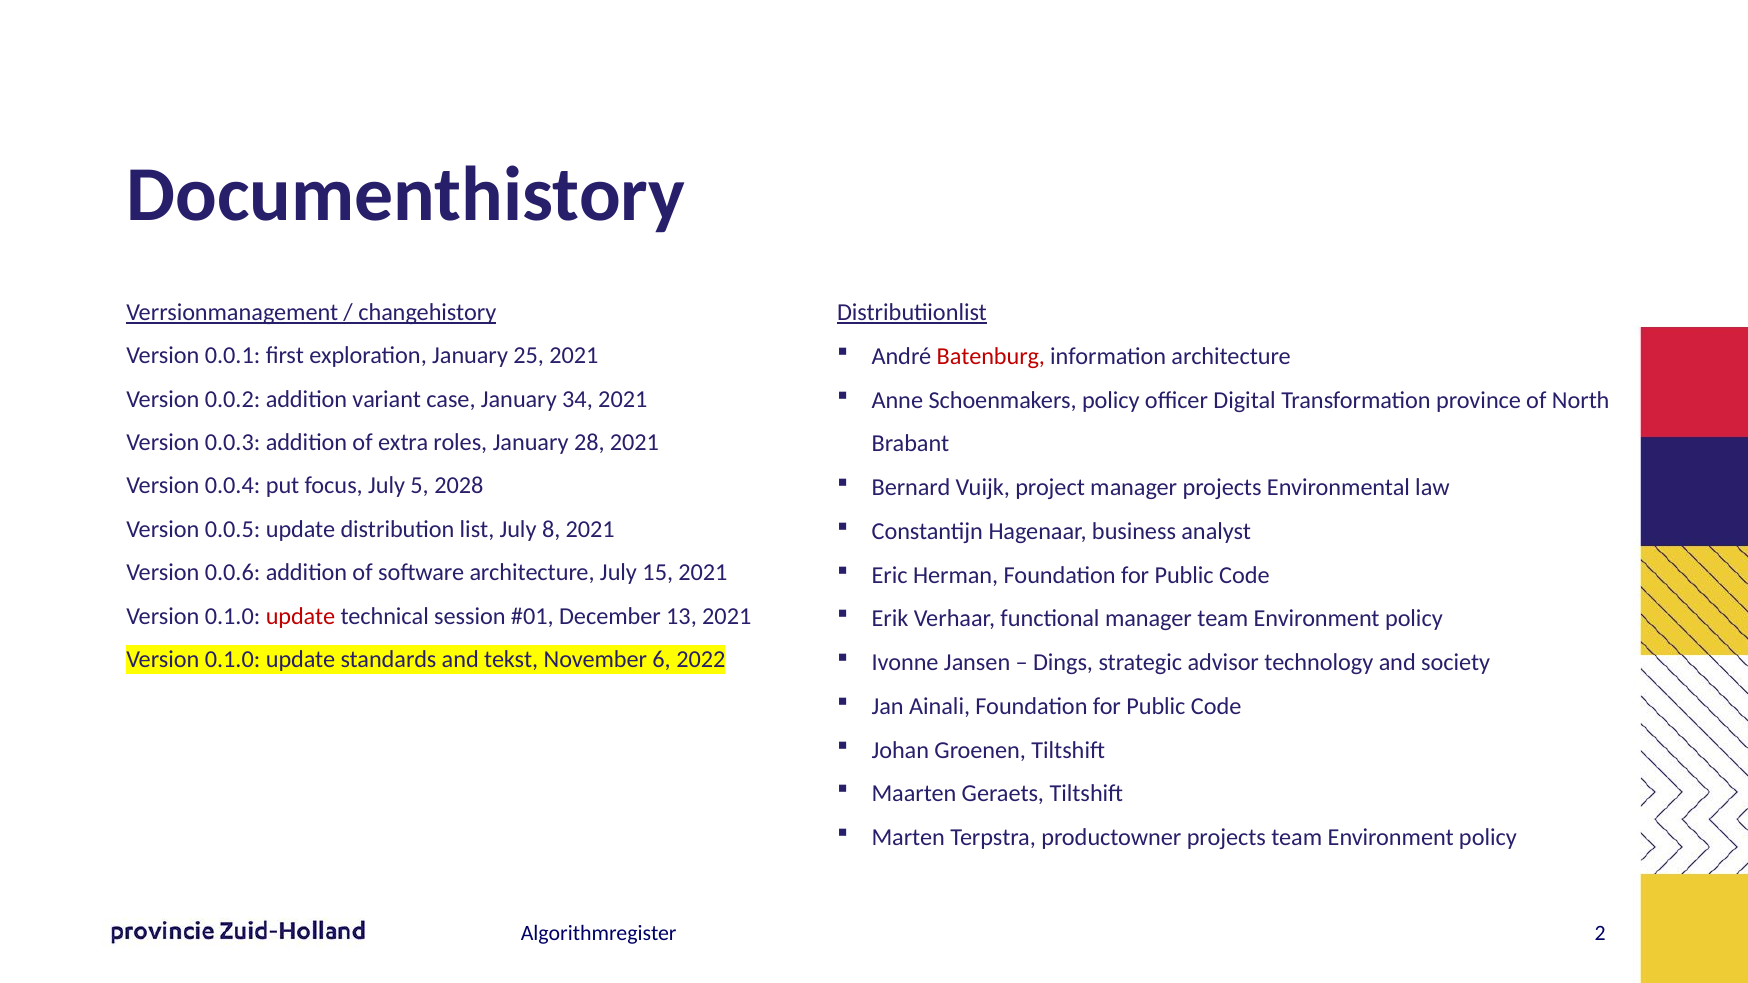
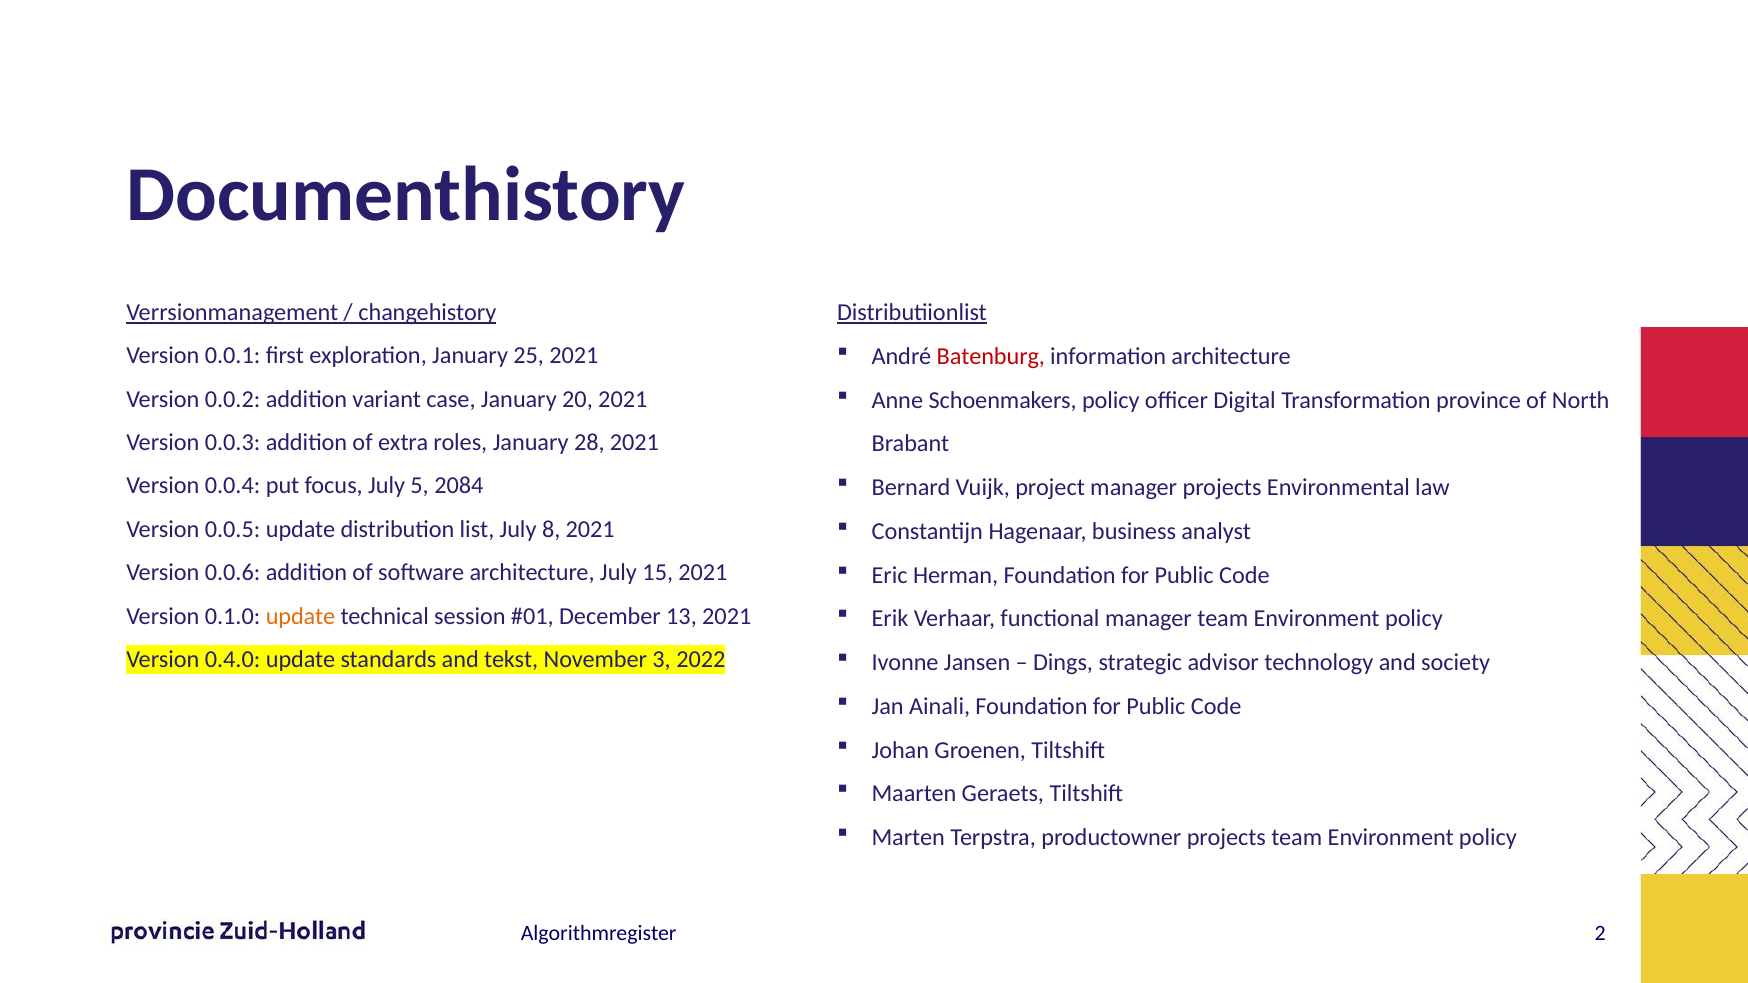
34: 34 -> 20
2028: 2028 -> 2084
update at (301, 616) colour: red -> orange
0.1.0 at (233, 660): 0.1.0 -> 0.4.0
6: 6 -> 3
